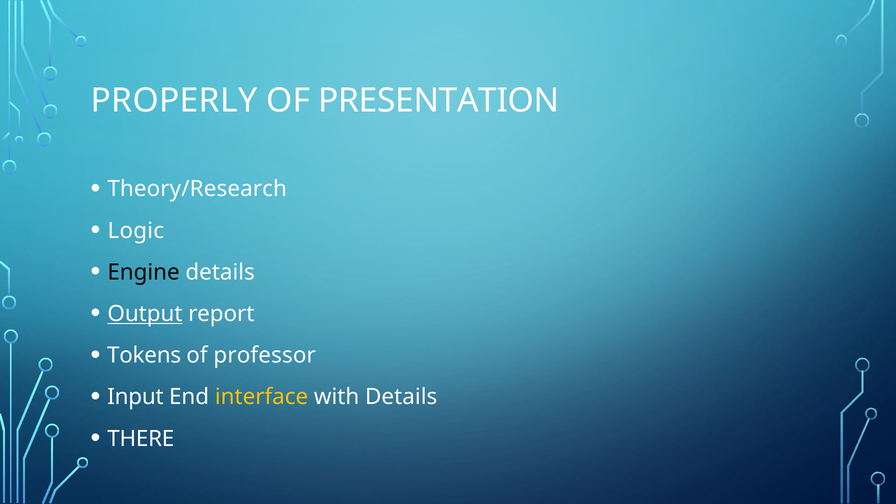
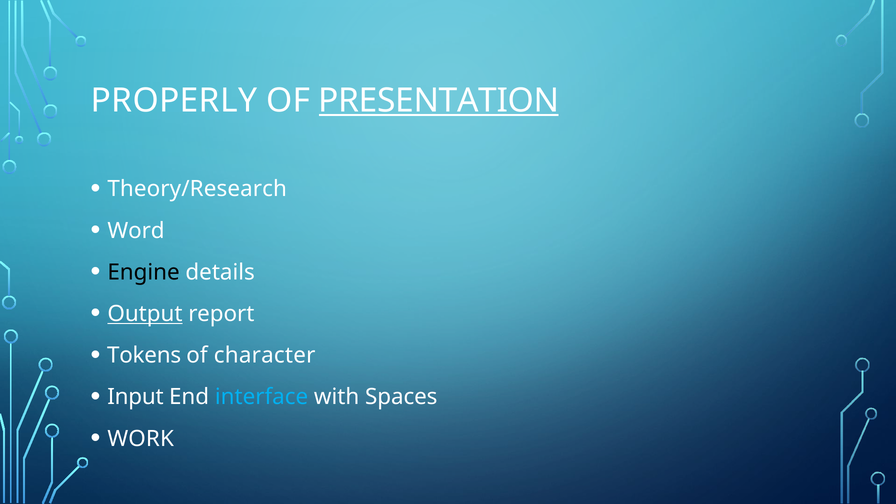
PRESENTATION underline: none -> present
Logic: Logic -> Word
professor: professor -> character
interface colour: yellow -> light blue
with Details: Details -> Spaces
THERE: THERE -> WORK
